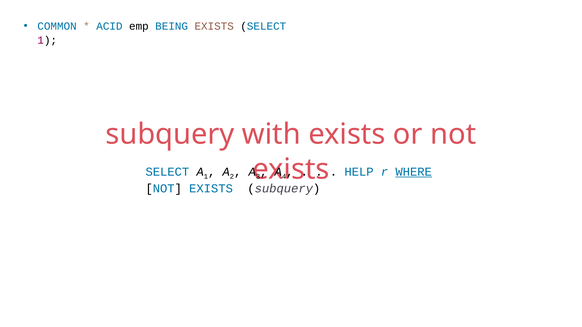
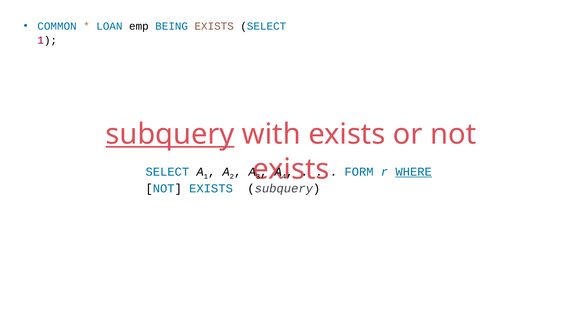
ACID: ACID -> LOAN
subquery at (170, 134) underline: none -> present
HELP: HELP -> FORM
